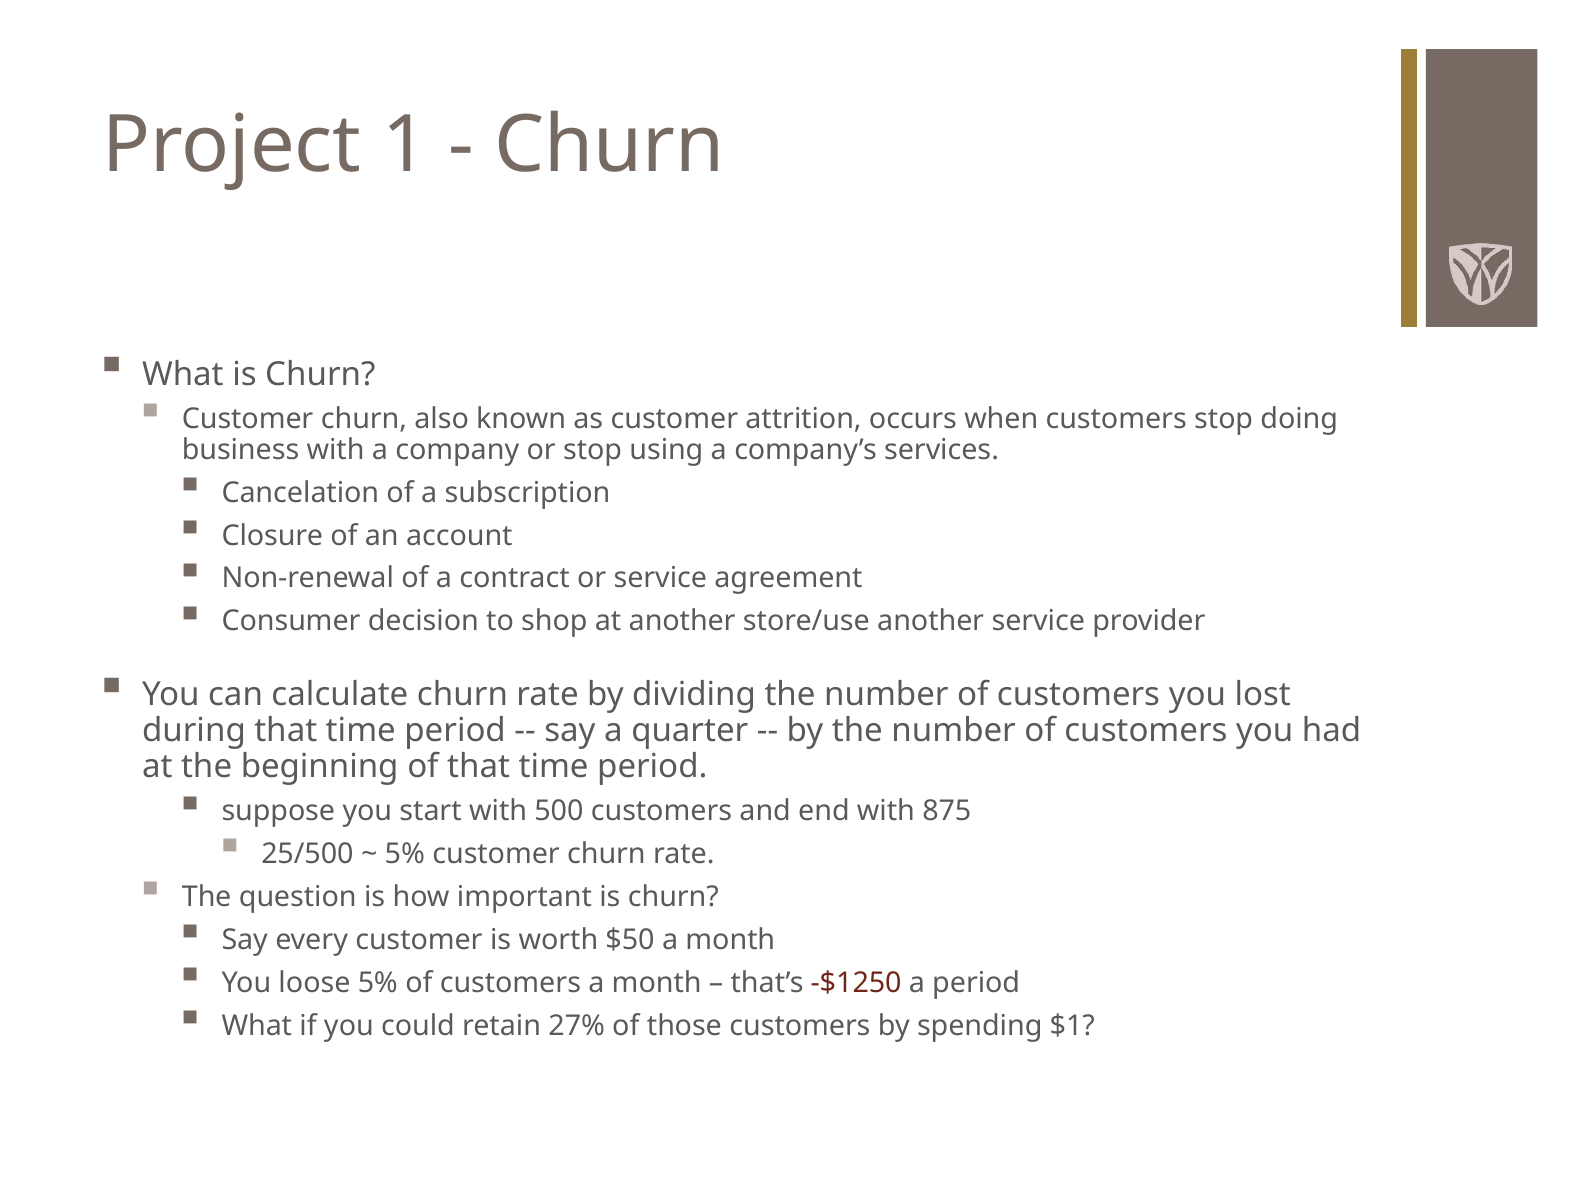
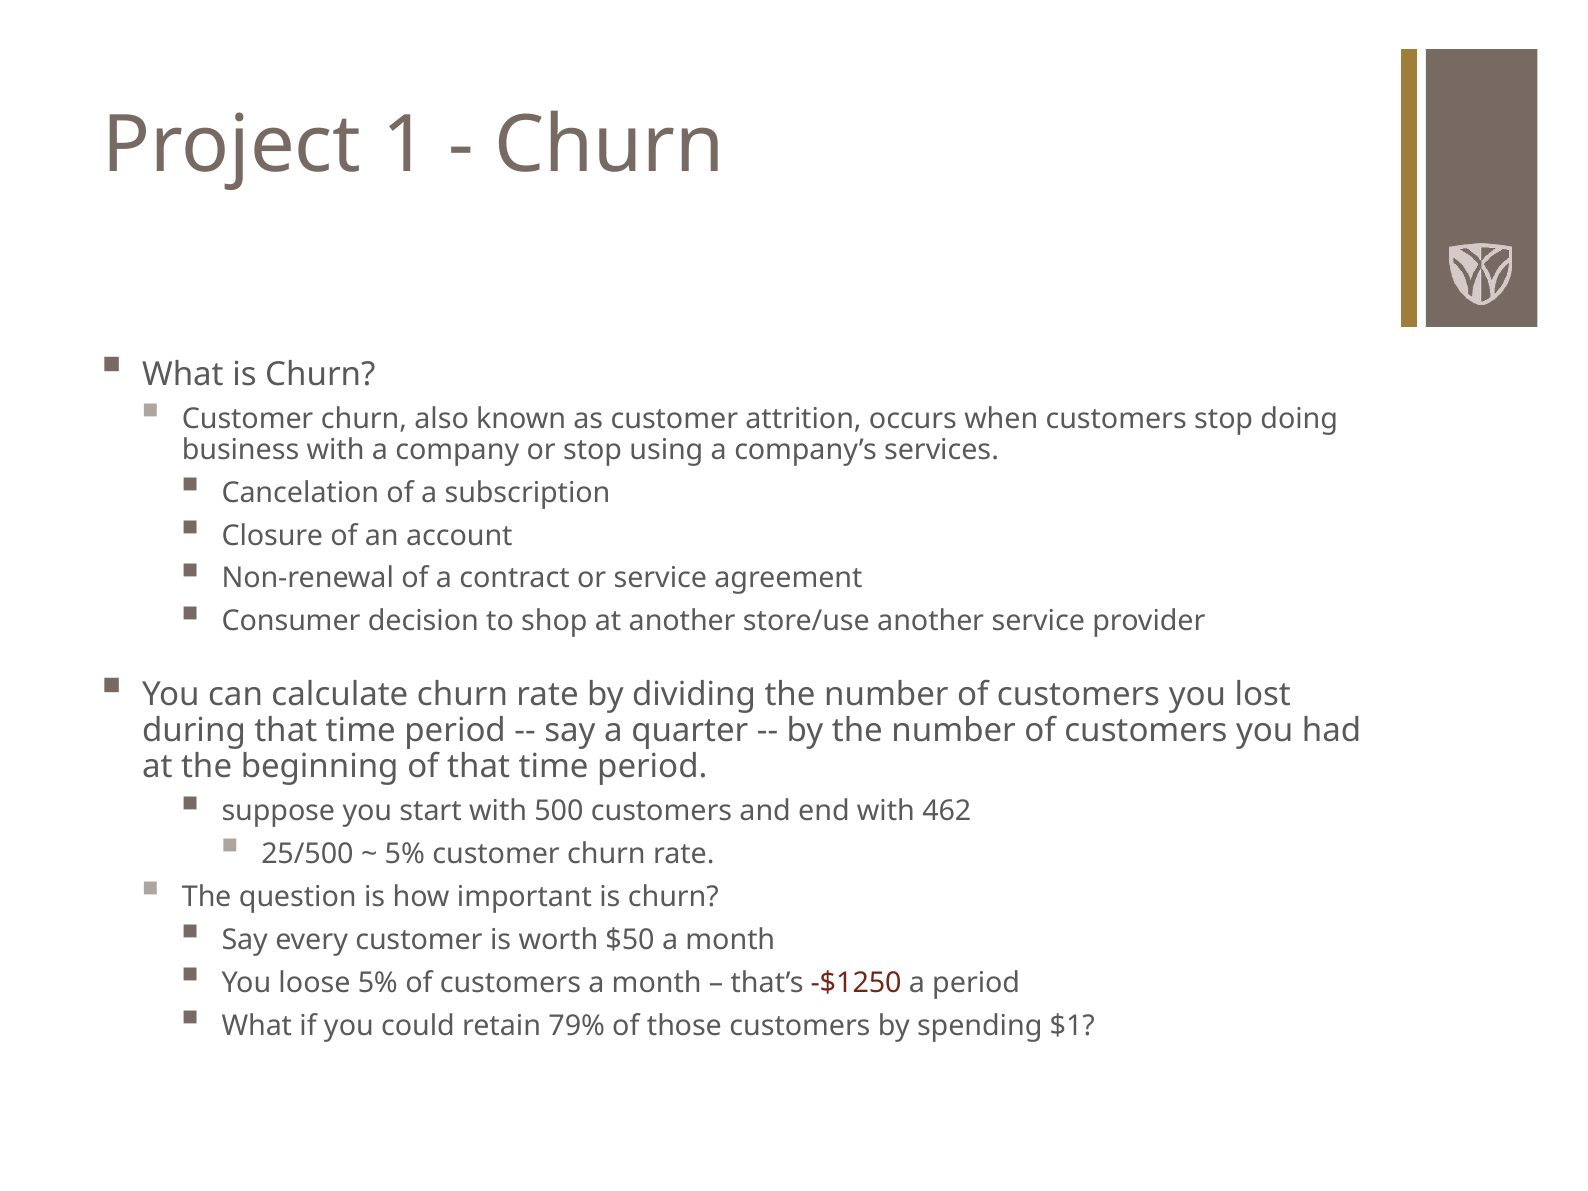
875: 875 -> 462
27%: 27% -> 79%
